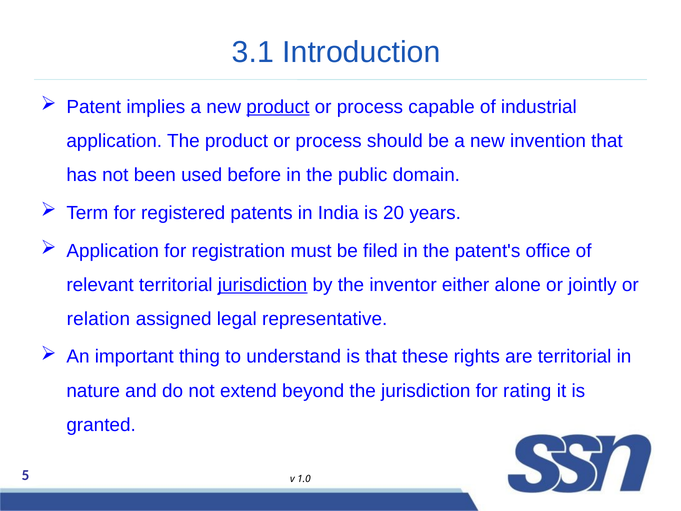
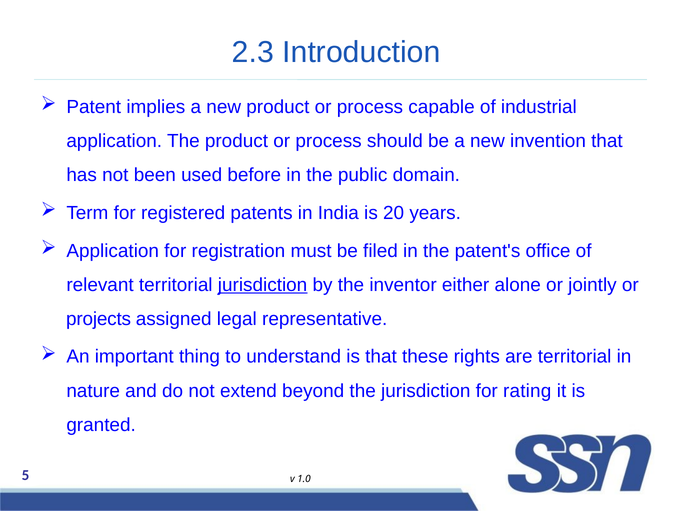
3.1: 3.1 -> 2.3
product at (278, 107) underline: present -> none
relation: relation -> projects
